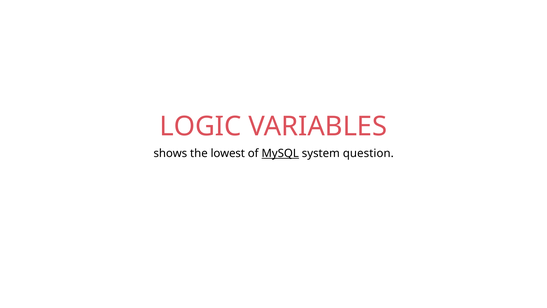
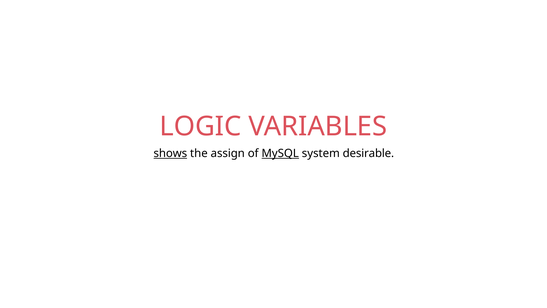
shows underline: none -> present
lowest: lowest -> assign
question: question -> desirable
